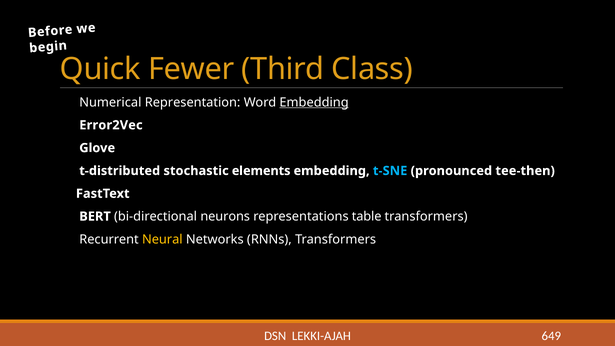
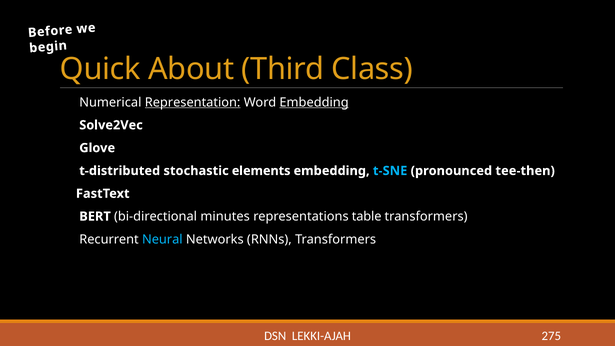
Fewer: Fewer -> About
Representation underline: none -> present
Error2Vec: Error2Vec -> Solve2Vec
neurons: neurons -> minutes
Neural colour: yellow -> light blue
649: 649 -> 275
